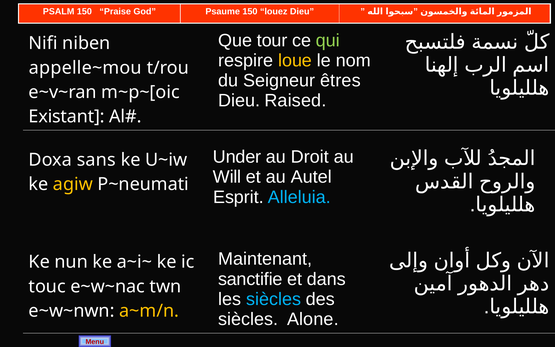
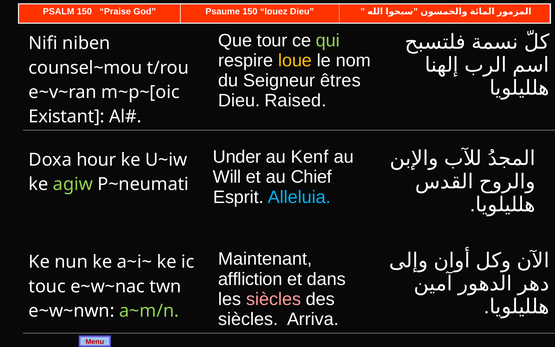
appelle~mou: appelle~mou -> counsel~mou
Droit: Droit -> Kenf
sans: sans -> hour
Autel: Autel -> Chief
agiw colour: yellow -> light green
sanctifie: sanctifie -> affliction
siècles at (274, 299) colour: light blue -> pink
a~m/n colour: yellow -> light green
Alone: Alone -> Arriva
